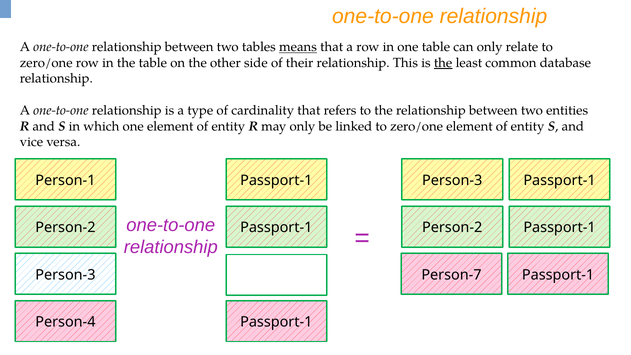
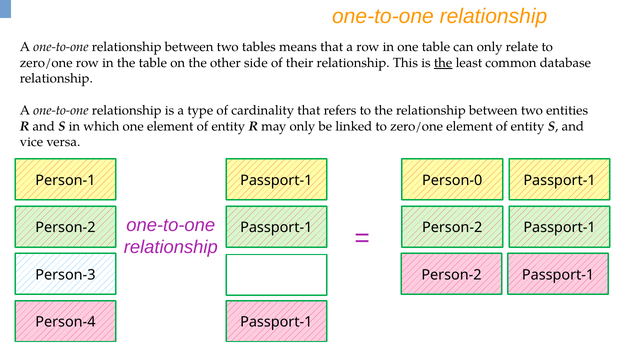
means underline: present -> none
Person-1 Passport-1 Person-3: Person-3 -> Person-0
Person-7 at (452, 275): Person-7 -> Person-2
